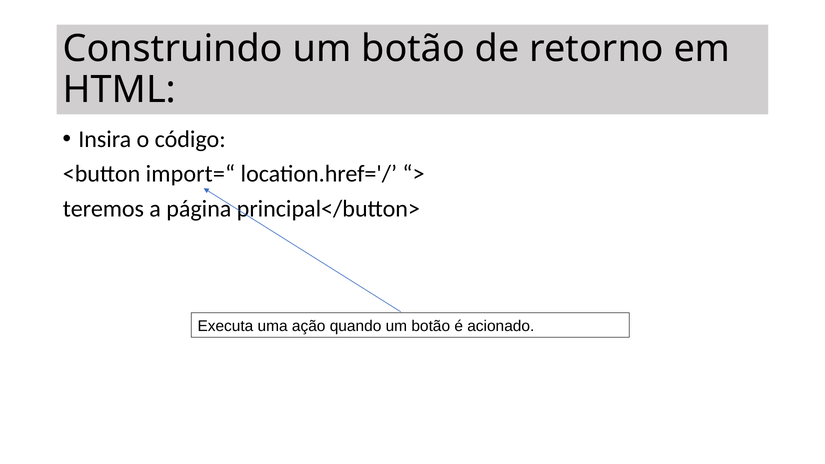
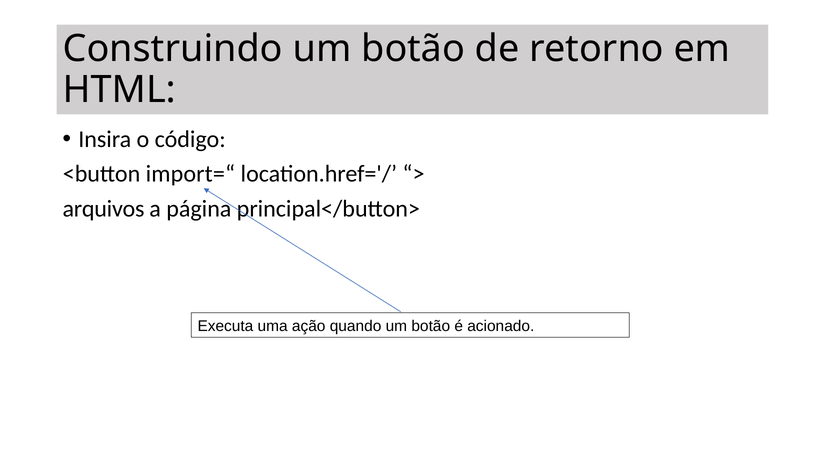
teremos: teremos -> arquivos
